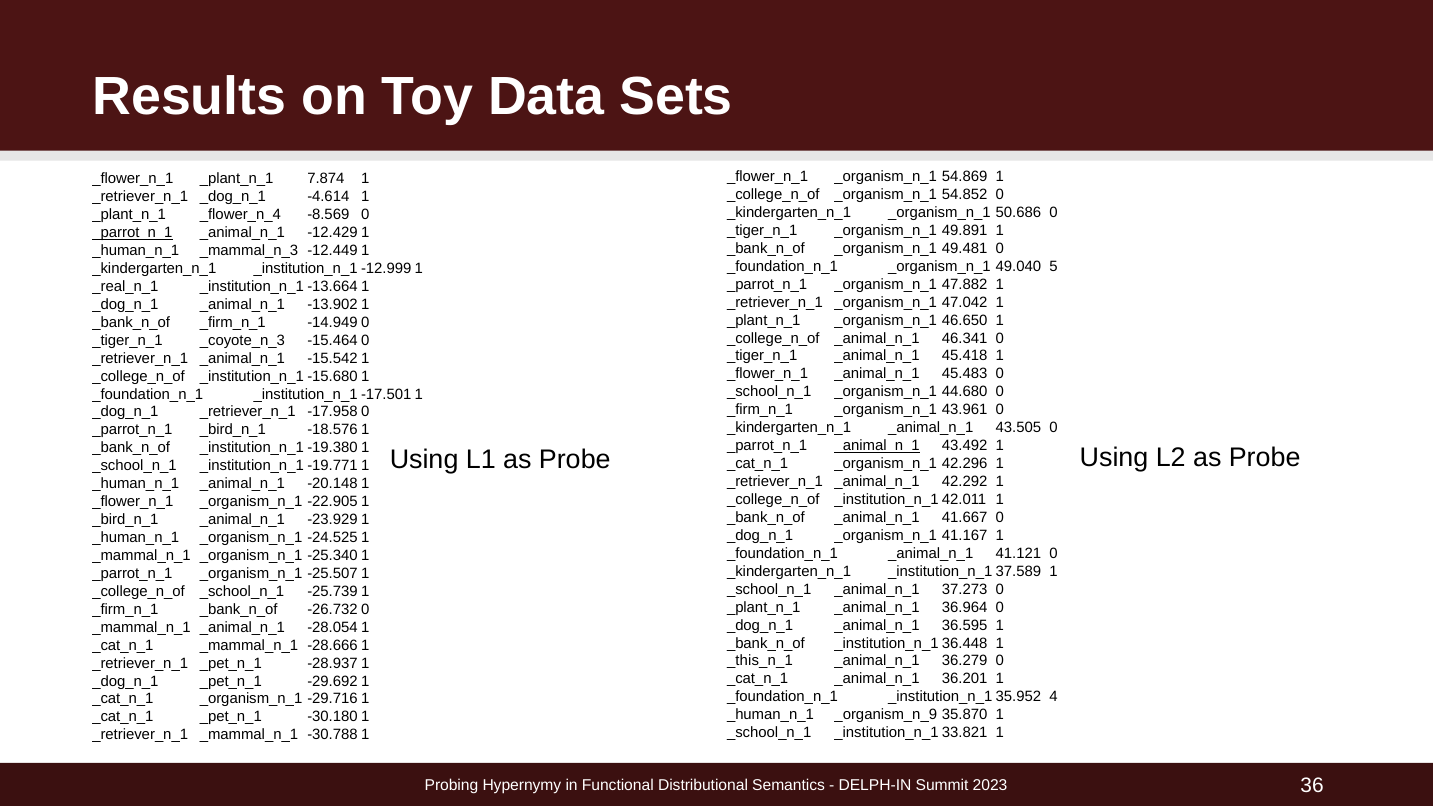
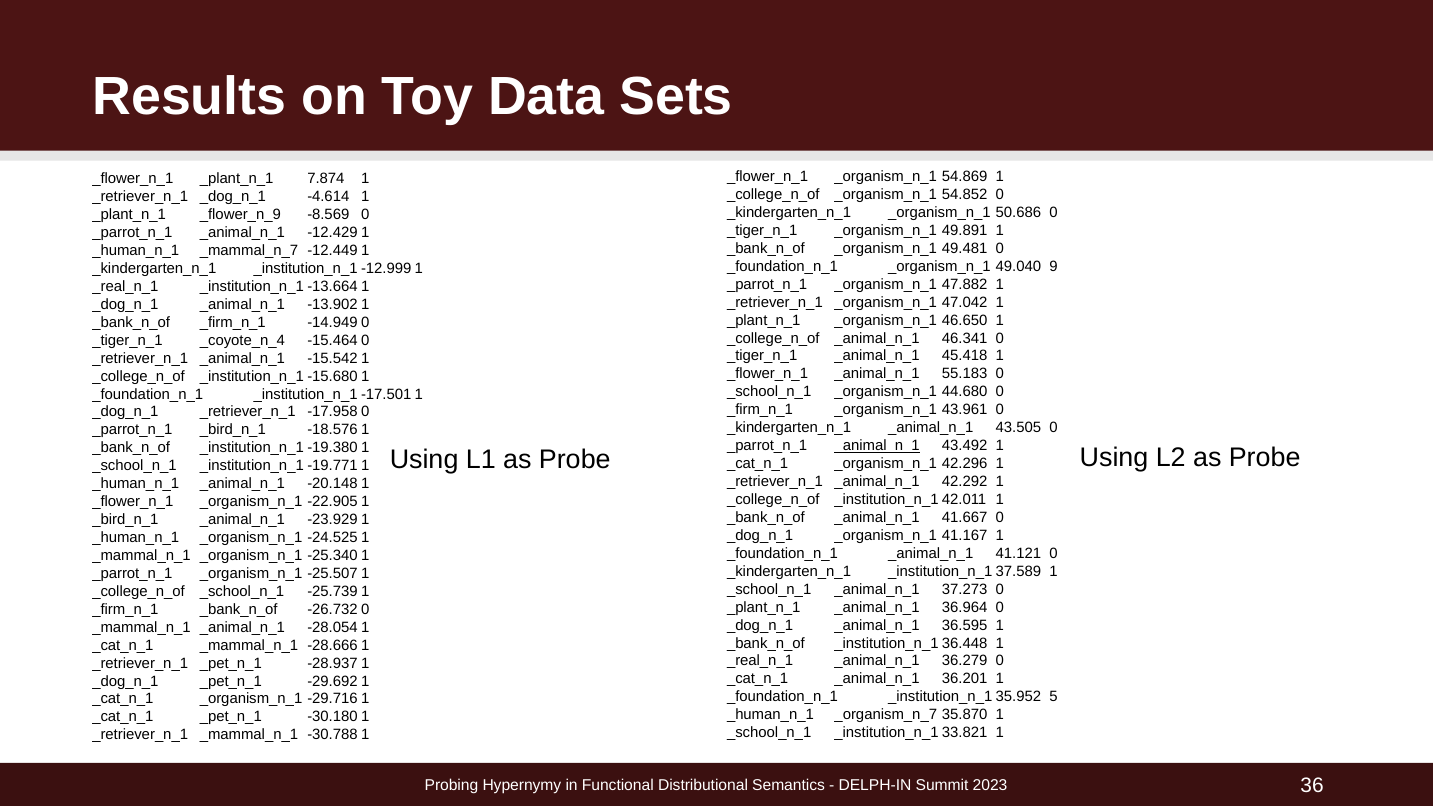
_flower_n_4: _flower_n_4 -> _flower_n_9
_parrot_n_1 at (132, 233) underline: present -> none
_mammal_n_3: _mammal_n_3 -> _mammal_n_7
5: 5 -> 9
_coyote_n_3: _coyote_n_3 -> _coyote_n_4
45.483: 45.483 -> 55.183
_this_n_1 at (760, 661): _this_n_1 -> _real_n_1
4: 4 -> 5
_organism_n_9: _organism_n_9 -> _organism_n_7
